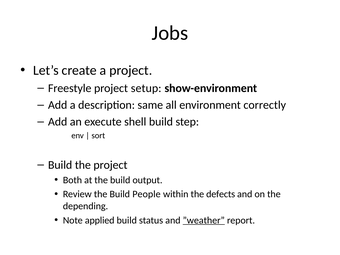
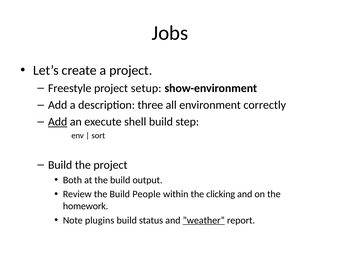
same: same -> three
Add at (58, 122) underline: none -> present
defects: defects -> clicking
depending: depending -> homework
applied: applied -> plugins
